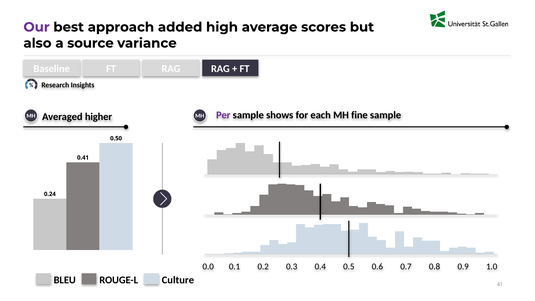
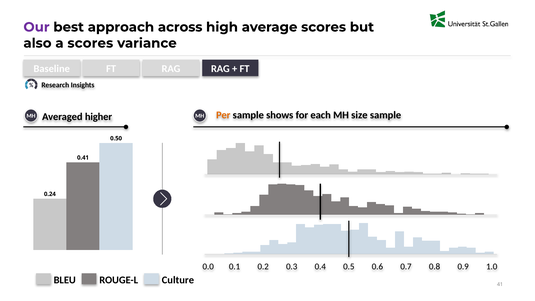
added: added -> across
a source: source -> scores
Per colour: purple -> orange
fine: fine -> size
